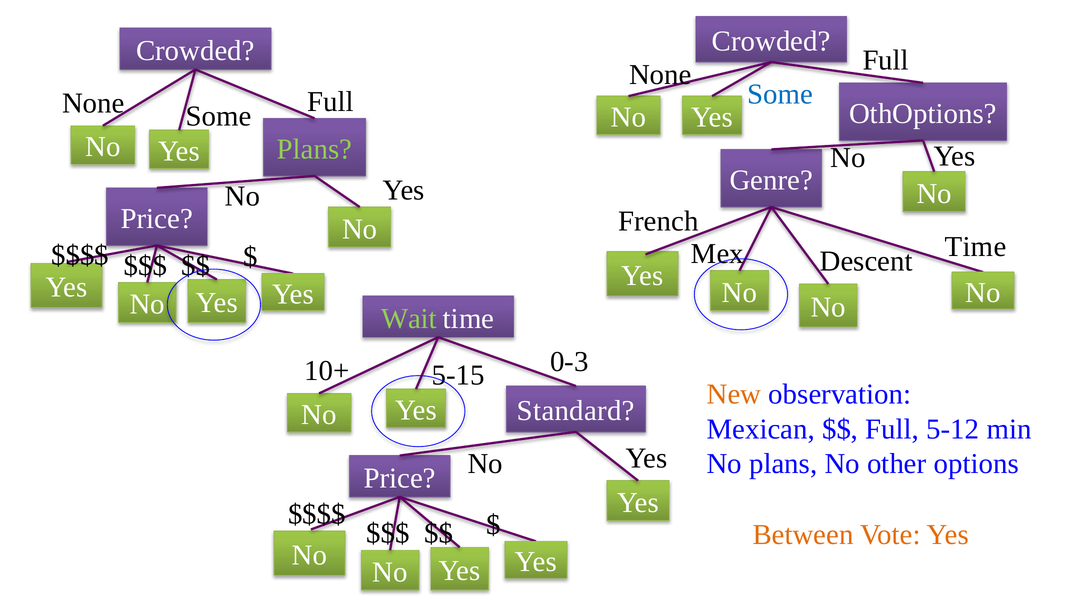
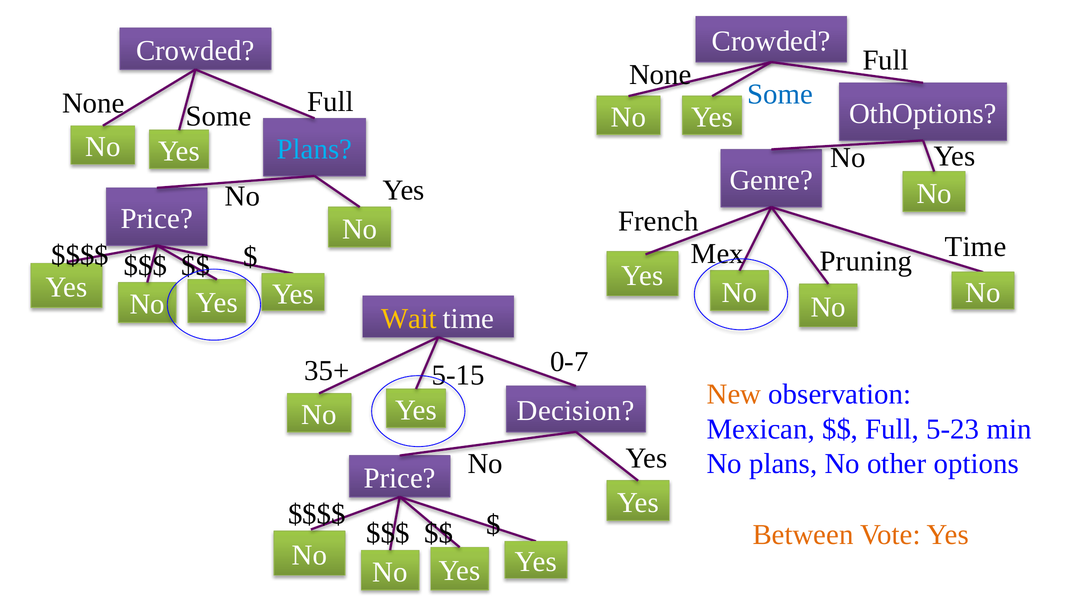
Plans at (315, 149) colour: light green -> light blue
Descent: Descent -> Pruning
Wait colour: light green -> yellow
10+: 10+ -> 35+
0-3: 0-3 -> 0-7
Standard: Standard -> Decision
5-12: 5-12 -> 5-23
